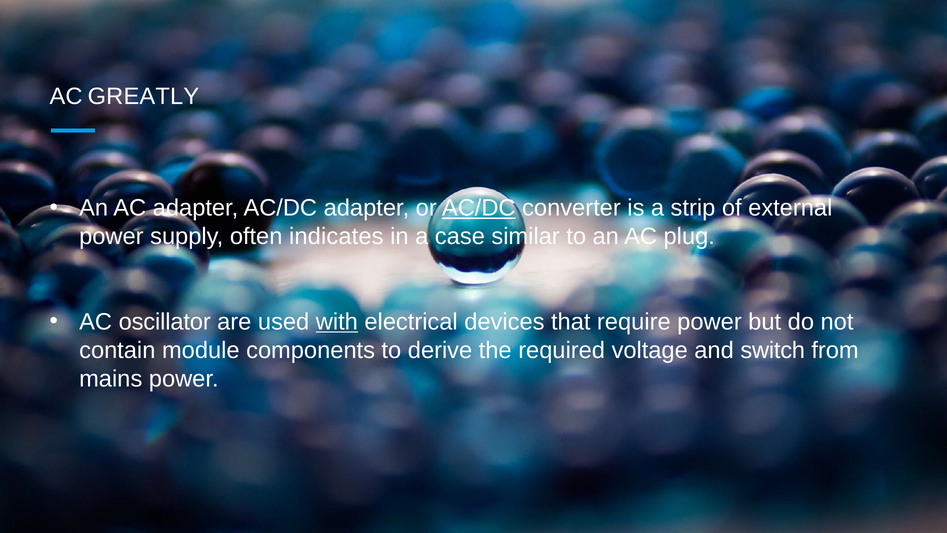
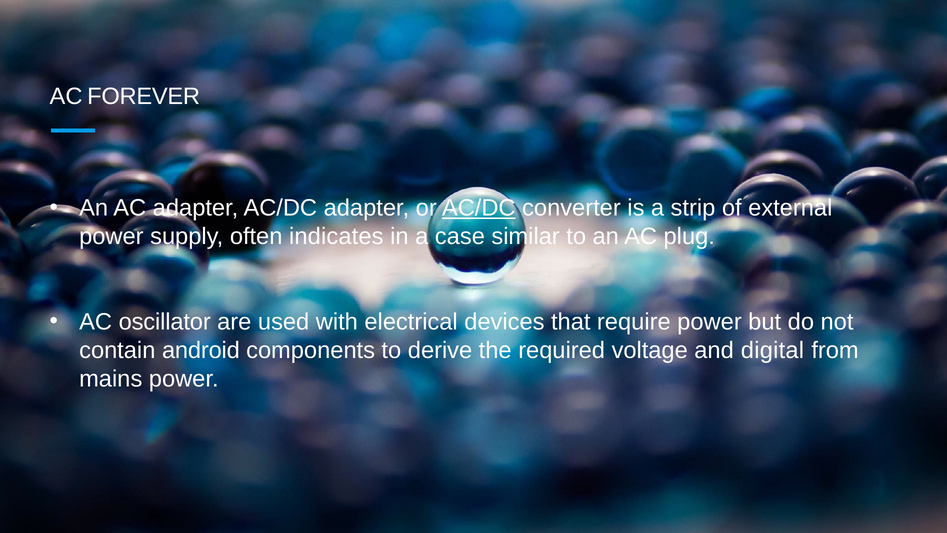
GREATLY: GREATLY -> FOREVER
with underline: present -> none
module: module -> android
switch: switch -> digital
